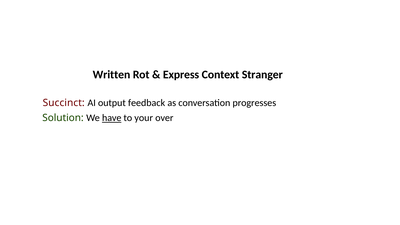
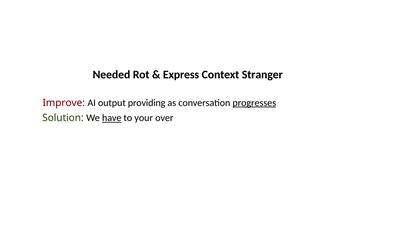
Written: Written -> Needed
Succinct: Succinct -> Improve
feedback: feedback -> providing
progresses underline: none -> present
